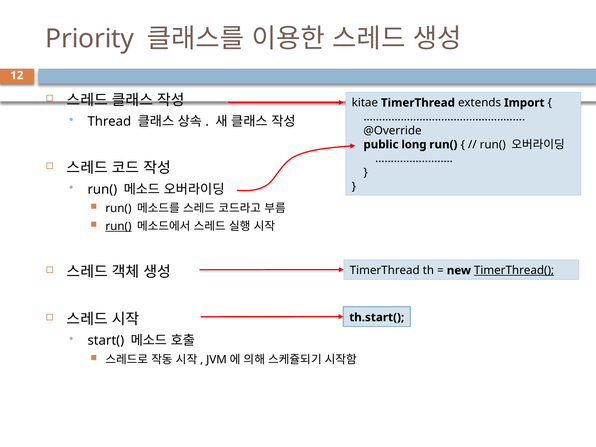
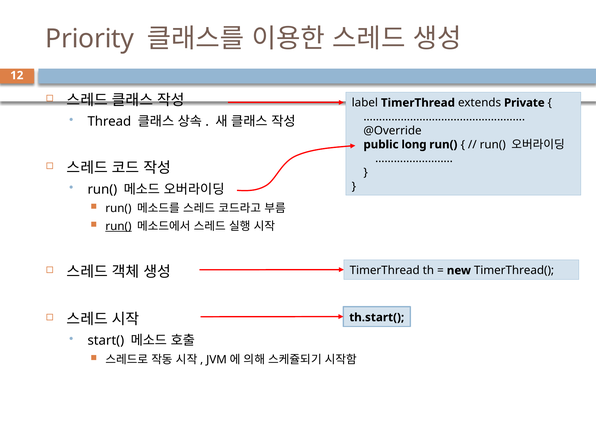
kitae: kitae -> label
Import: Import -> Private
TimerThread( underline: present -> none
